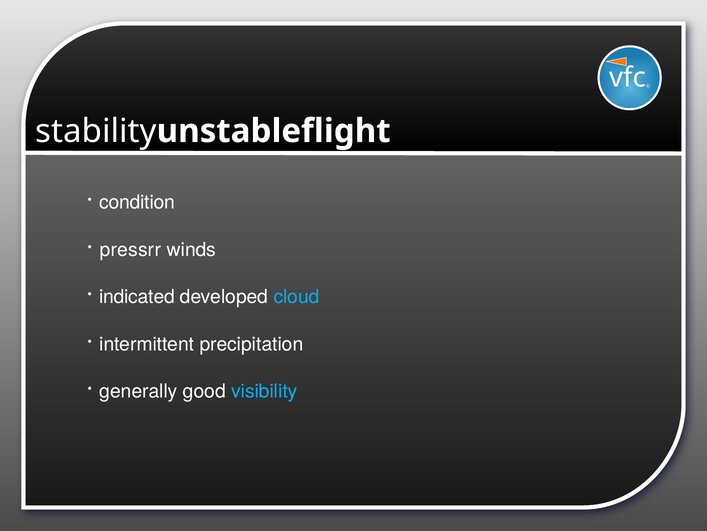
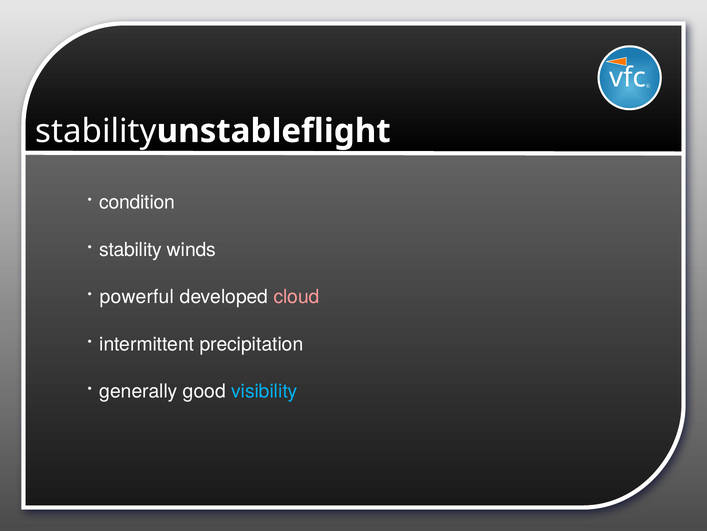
pressrr at (130, 249): pressrr -> stability
indicated: indicated -> powerful
cloud colour: light blue -> pink
